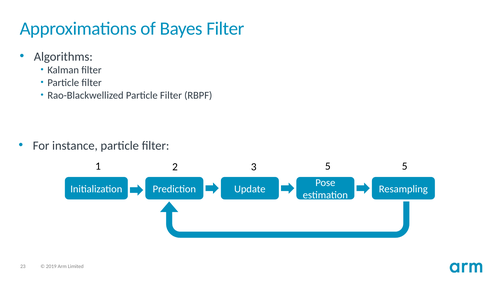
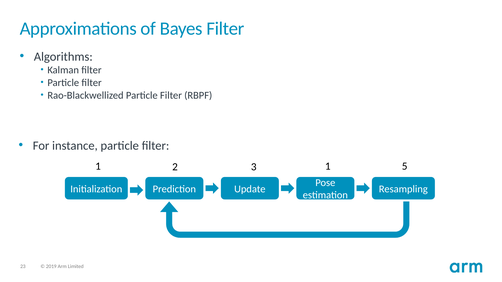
3 5: 5 -> 1
